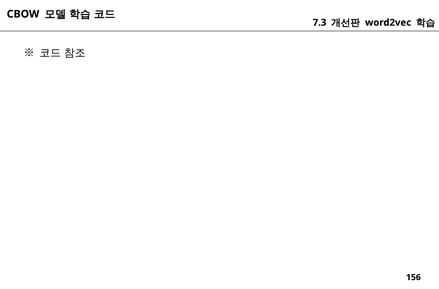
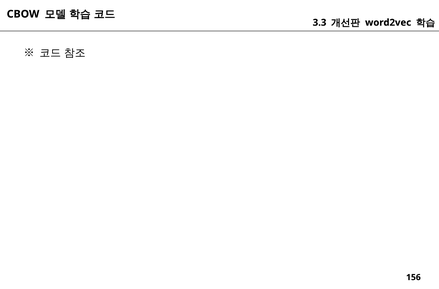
7.3: 7.3 -> 3.3
